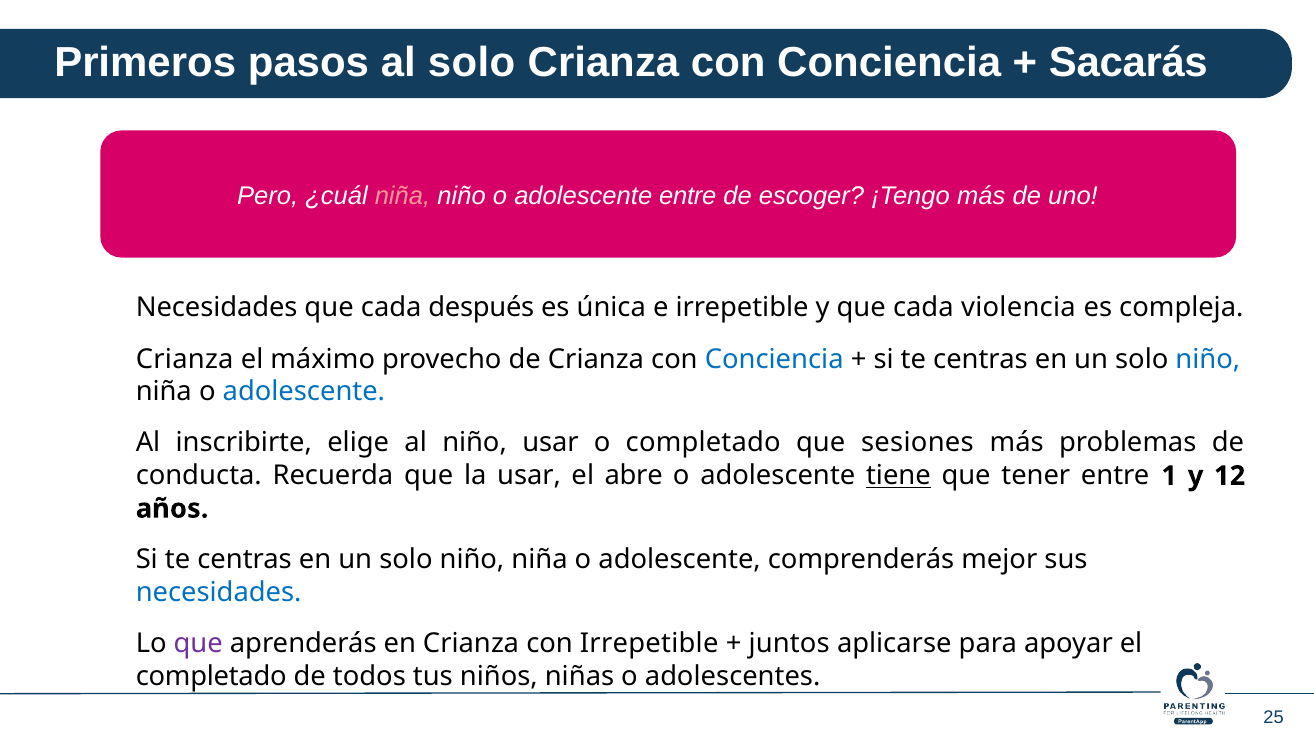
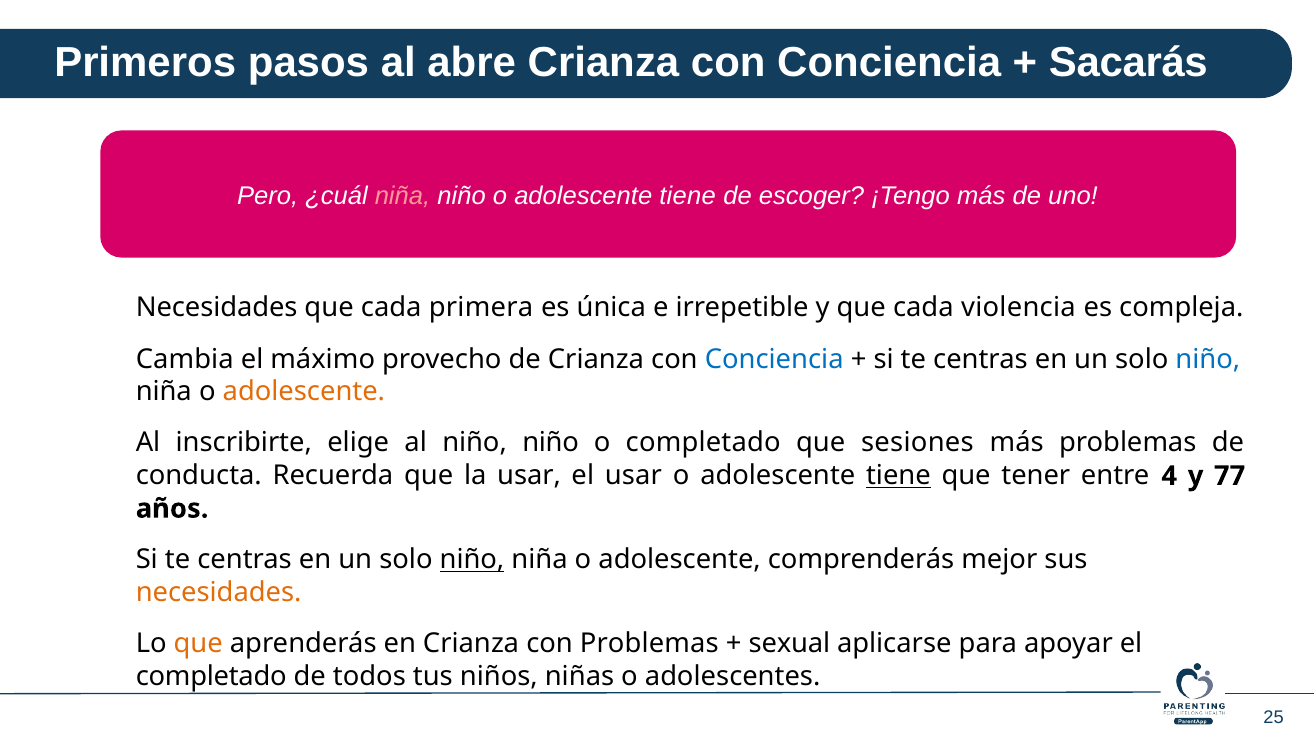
al solo: solo -> abre
niño o adolescente entre: entre -> tiene
después: después -> primera
Crianza at (185, 359): Crianza -> Cambia
adolescente at (304, 392) colour: blue -> orange
niño usar: usar -> niño
el abre: abre -> usar
1: 1 -> 4
12: 12 -> 77
niño at (472, 560) underline: none -> present
necesidades at (219, 593) colour: blue -> orange
que at (198, 644) colour: purple -> orange
con Irrepetible: Irrepetible -> Problemas
juntos: juntos -> sexual
